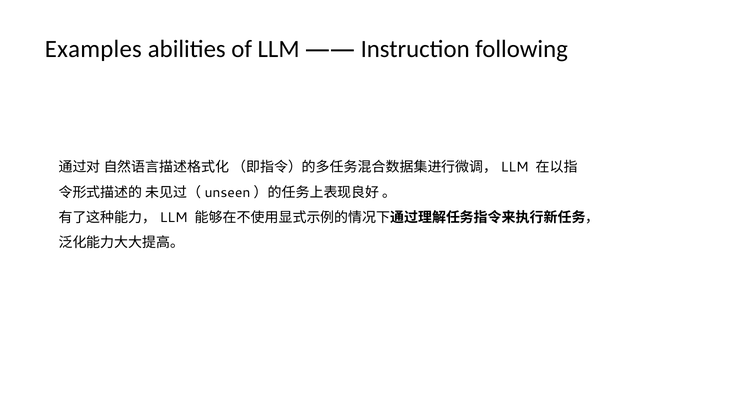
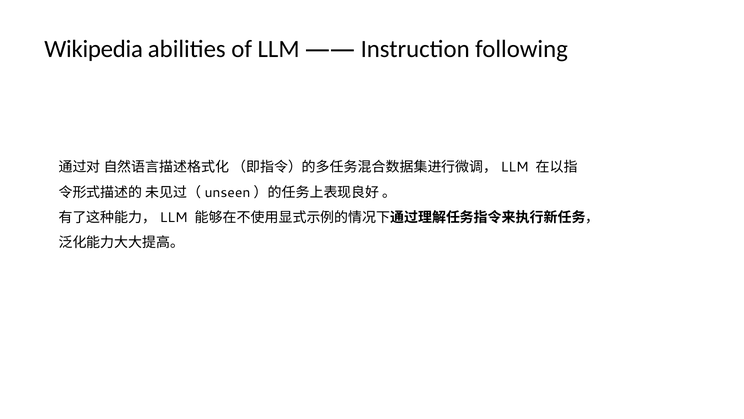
Examples: Examples -> Wikipedia
